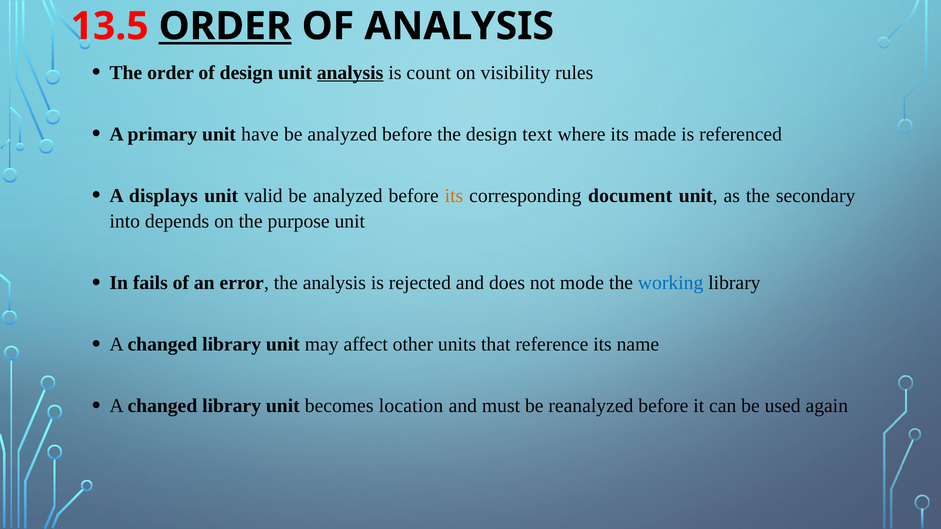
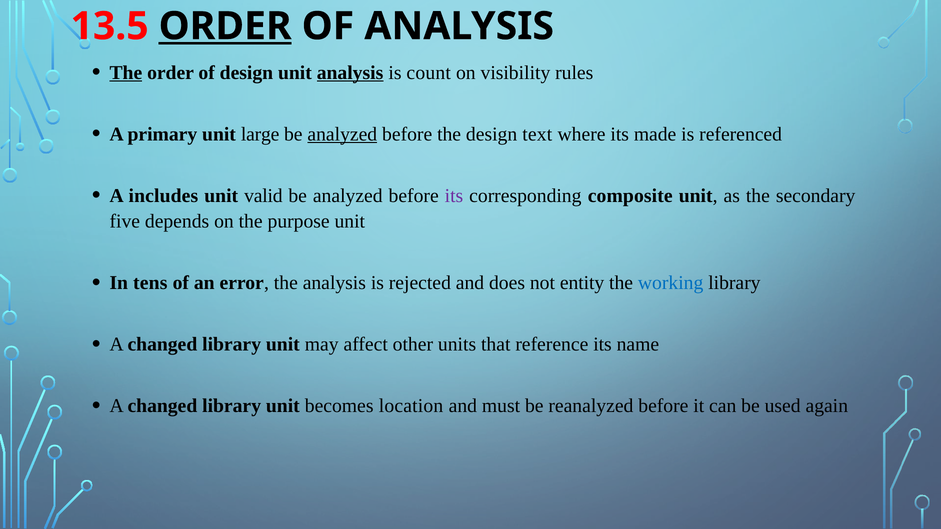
The at (126, 73) underline: none -> present
have: have -> large
analyzed at (342, 134) underline: none -> present
displays: displays -> includes
its at (454, 196) colour: orange -> purple
document: document -> composite
into: into -> five
fails: fails -> tens
mode: mode -> entity
